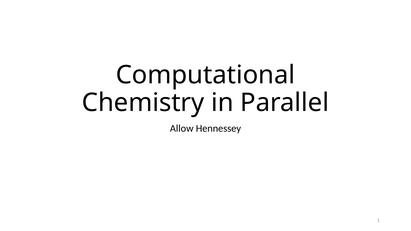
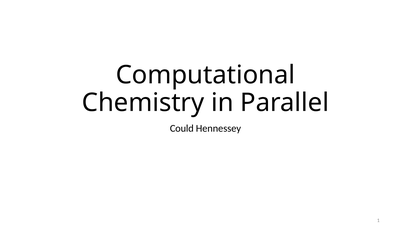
Allow: Allow -> Could
